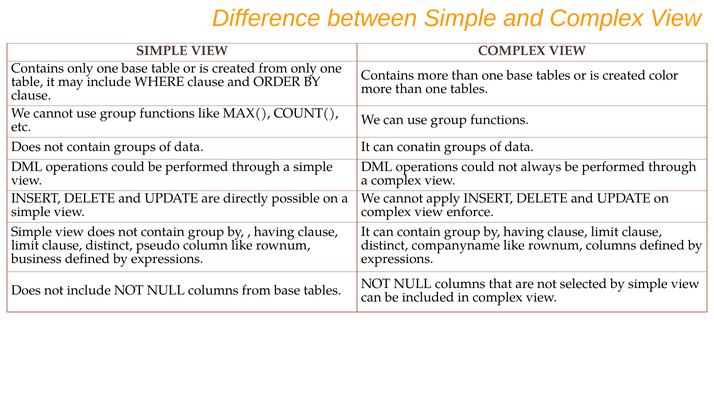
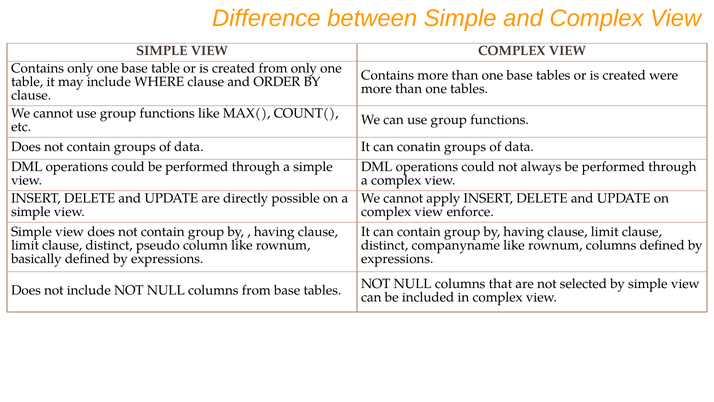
color: color -> were
business: business -> basically
